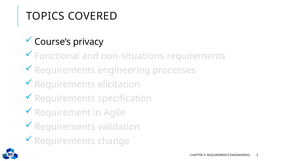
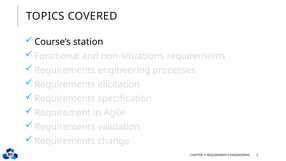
privacy: privacy -> station
